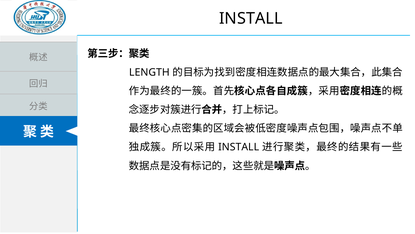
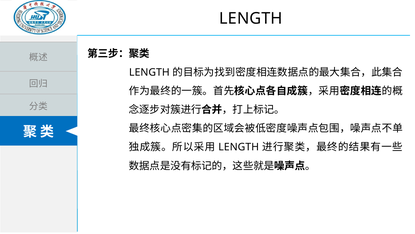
INSTALL at (251, 18): INSTALL -> LENGTH
INSTALL at (239, 147): INSTALL -> LENGTH
